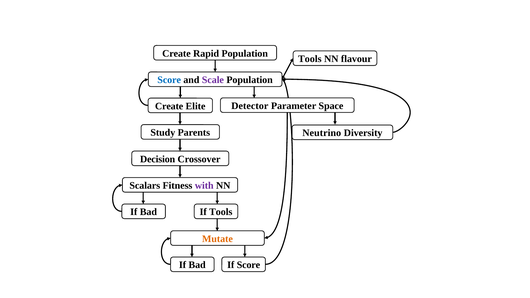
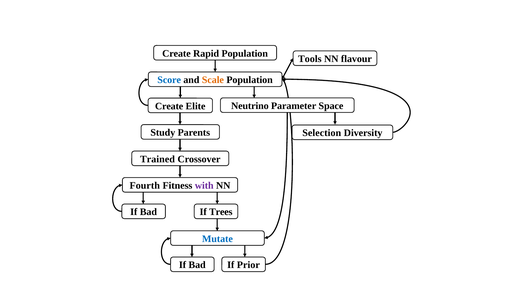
Scale colour: purple -> orange
Detector: Detector -> Neutrino
Neutrino: Neutrino -> Selection
Decision: Decision -> Trained
Scalars: Scalars -> Fourth
If Tools: Tools -> Trees
Mutate colour: orange -> blue
If Score: Score -> Prior
